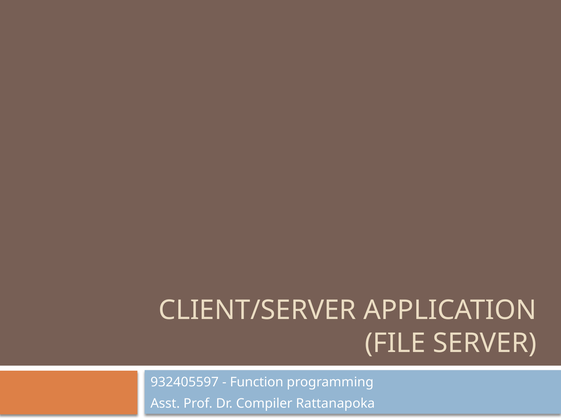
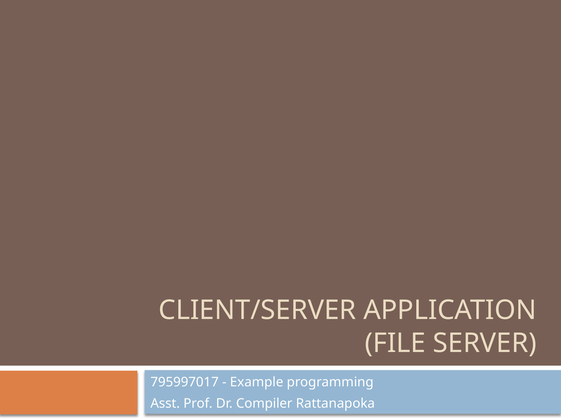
932405597: 932405597 -> 795997017
Function: Function -> Example
